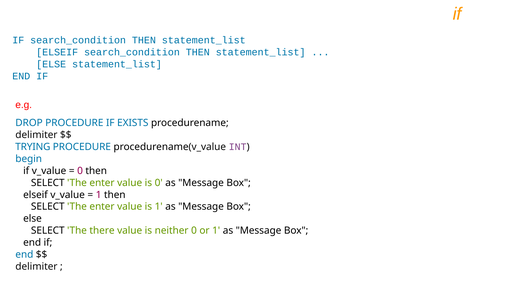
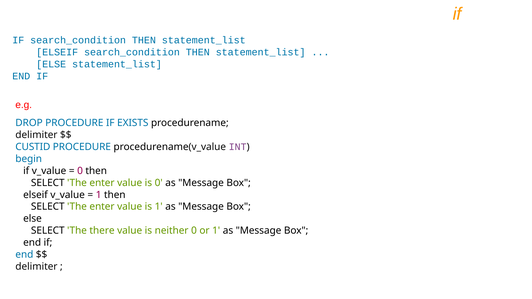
TRYING: TRYING -> CUSTID
